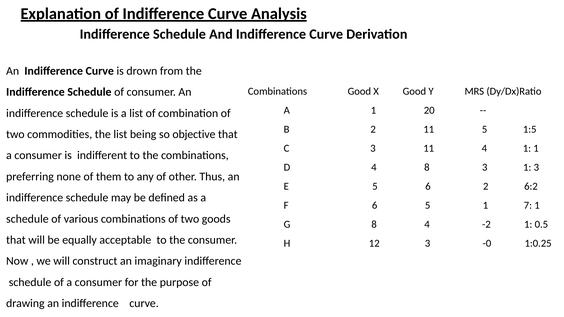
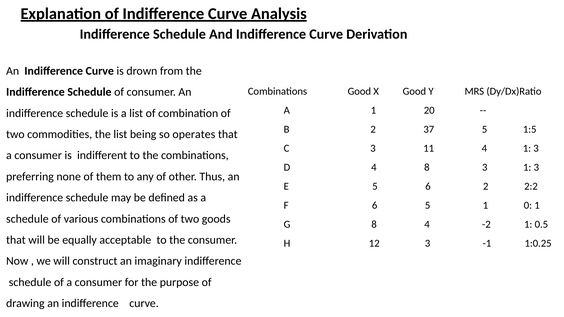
2 11: 11 -> 37
objective: objective -> operates
4 1 1: 1 -> 3
6:2: 6:2 -> 2:2
7: 7 -> 0
-0: -0 -> -1
